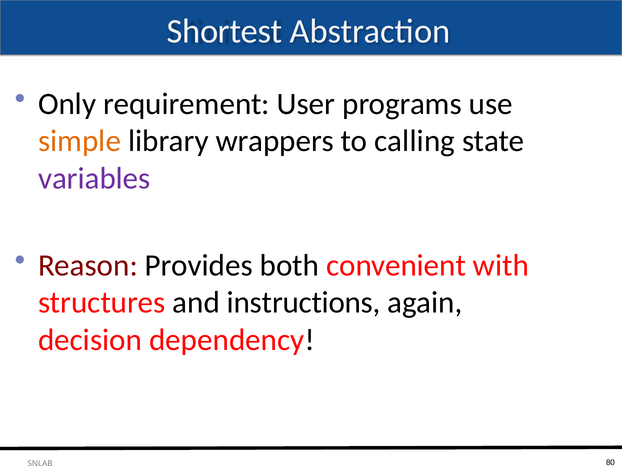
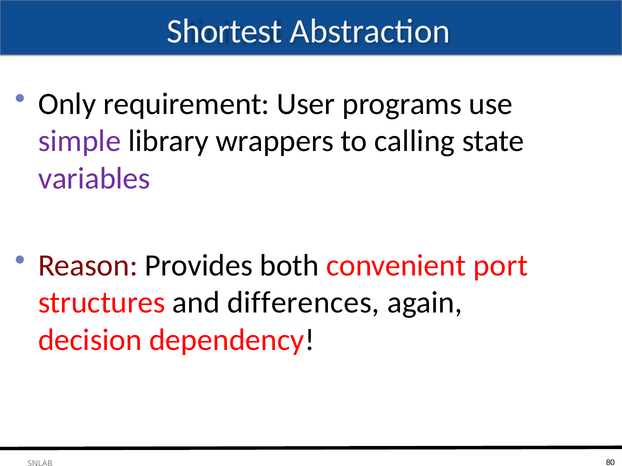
simple colour: orange -> purple
with: with -> port
instructions: instructions -> differences
